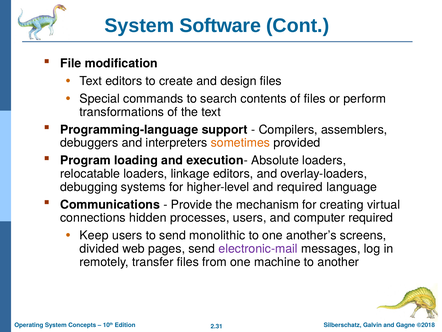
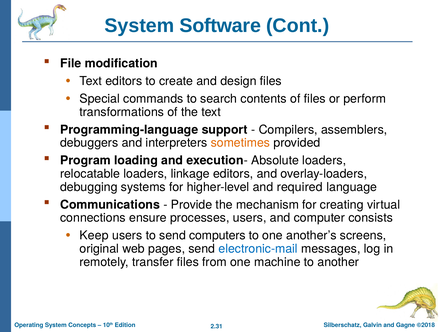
hidden: hidden -> ensure
computer required: required -> consists
monolithic: monolithic -> computers
divided: divided -> original
electronic-mail colour: purple -> blue
